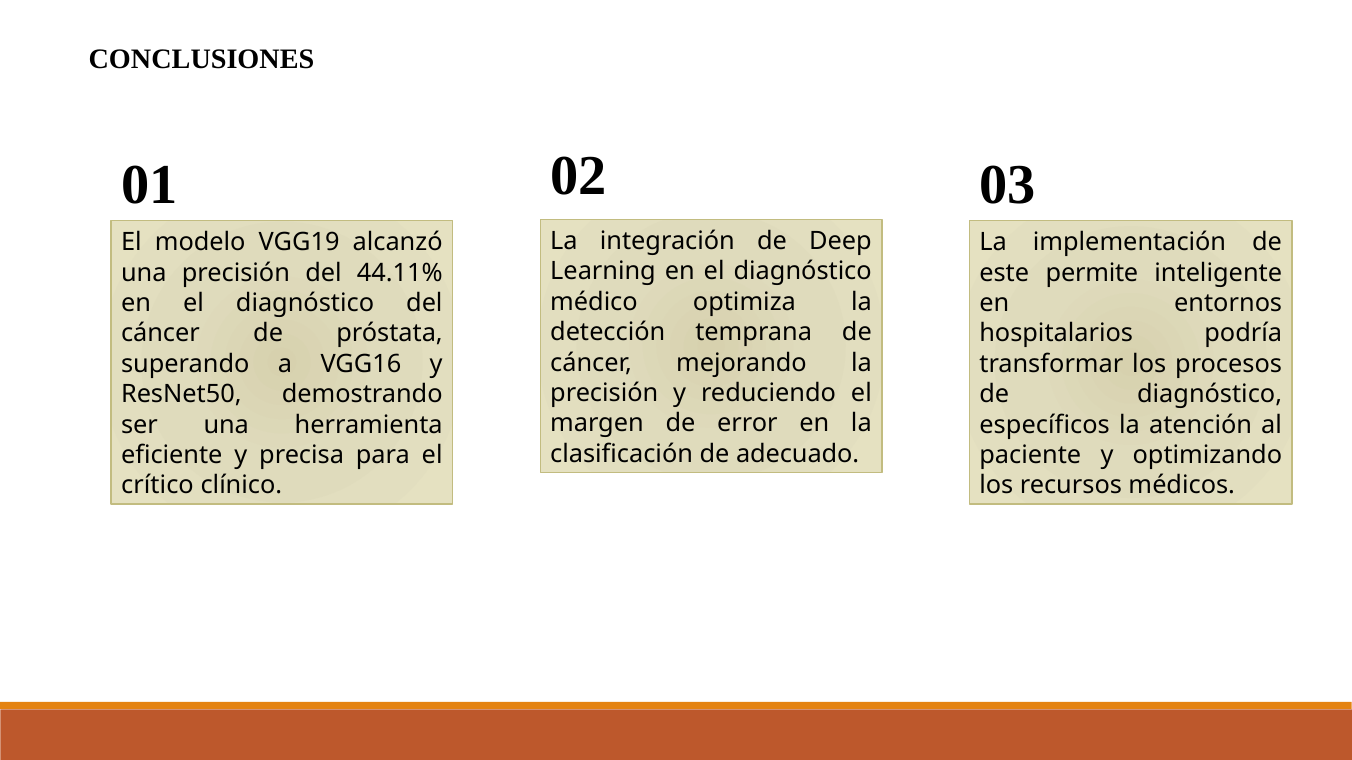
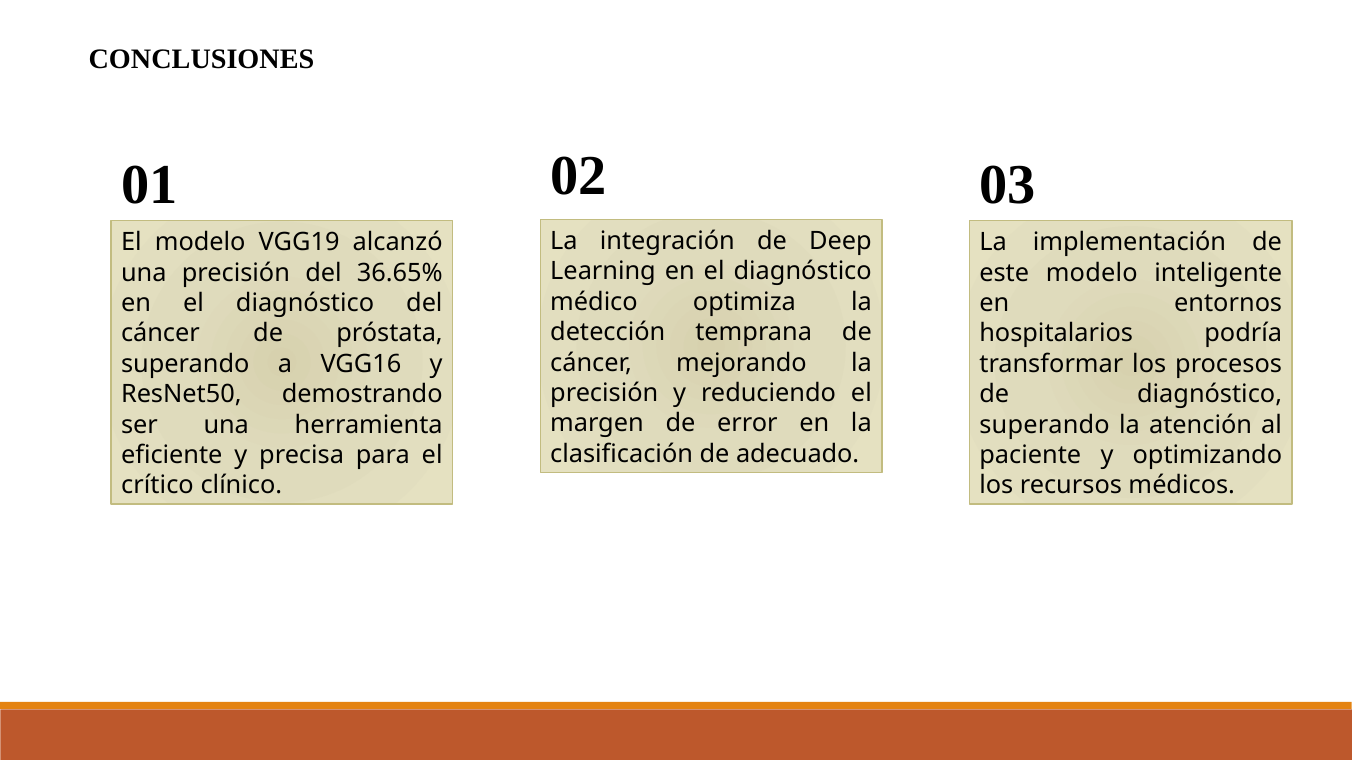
44.11%: 44.11% -> 36.65%
este permite: permite -> modelo
específicos at (1045, 425): específicos -> superando
